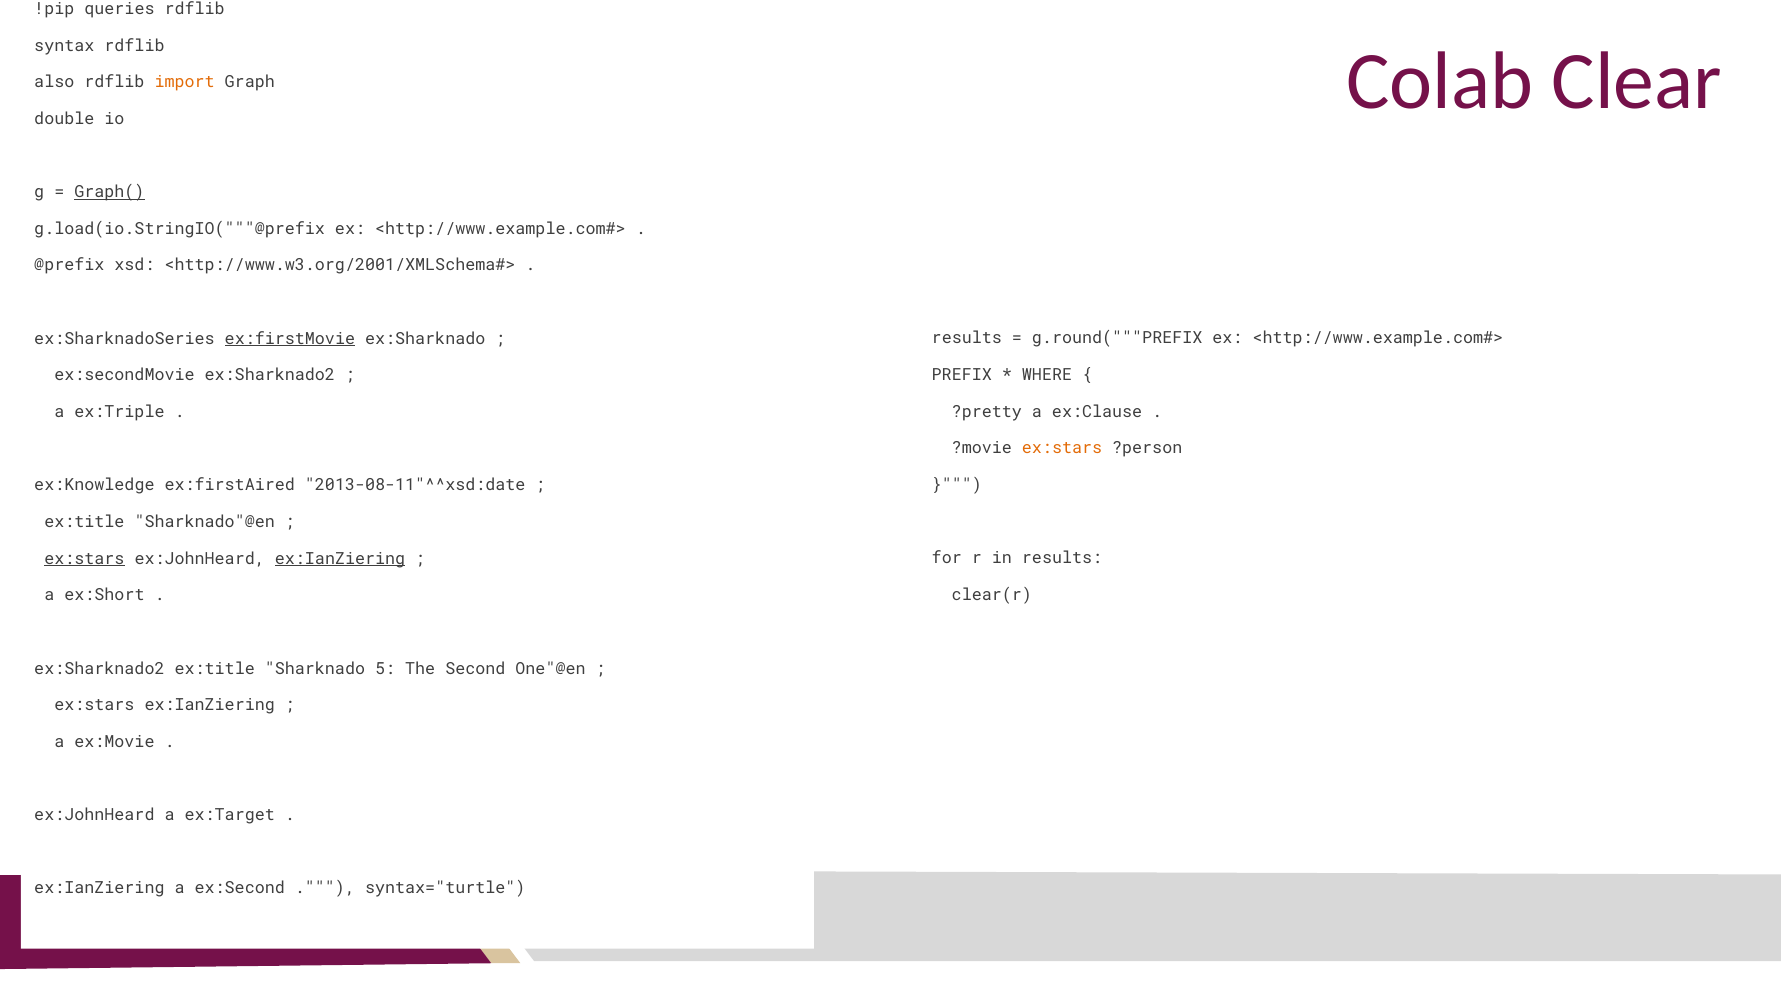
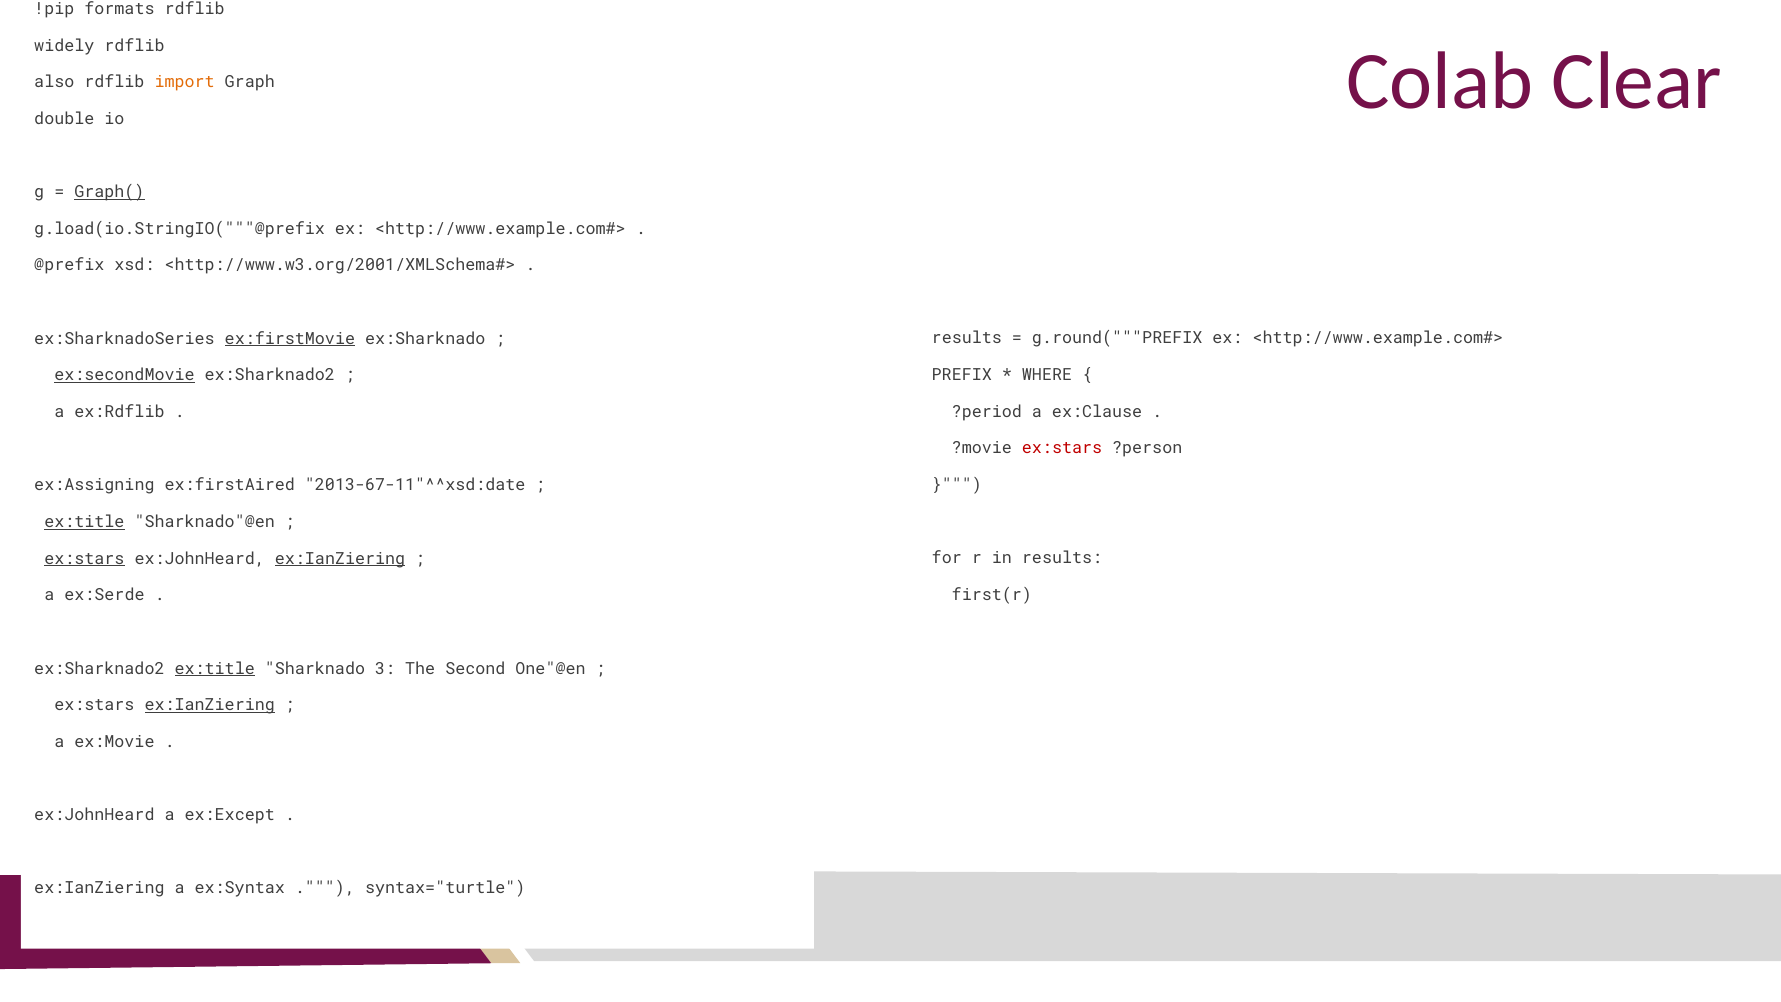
queries: queries -> formats
syntax: syntax -> widely
ex:secondMovie underline: none -> present
?pretty: ?pretty -> ?period
ex:Triple: ex:Triple -> ex:Rdflib
ex:stars at (1062, 448) colour: orange -> red
ex:Knowledge: ex:Knowledge -> ex:Assigning
2013-08-11"^^xsd:date: 2013-08-11"^^xsd:date -> 2013-67-11"^^xsd:date
ex:title at (84, 522) underline: none -> present
clear(r: clear(r -> first(r
ex:Short: ex:Short -> ex:Serde
ex:title at (215, 668) underline: none -> present
5: 5 -> 3
ex:IanZiering at (210, 705) underline: none -> present
ex:Target: ex:Target -> ex:Except
ex:Second: ex:Second -> ex:Syntax
